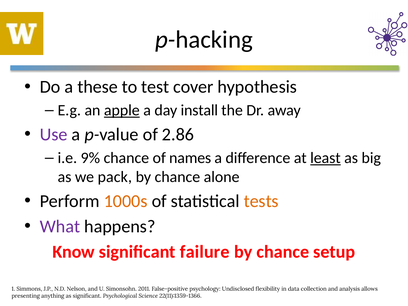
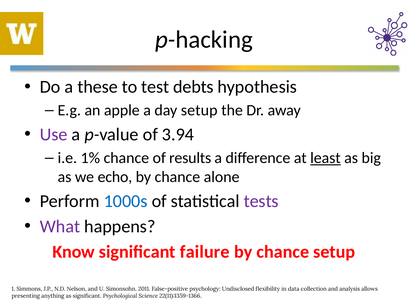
cover: cover -> debts
apple underline: present -> none
day install: install -> setup
2.86: 2.86 -> 3.94
9%: 9% -> 1%
names: names -> results
pack: pack -> echo
1000s colour: orange -> blue
tests colour: orange -> purple
